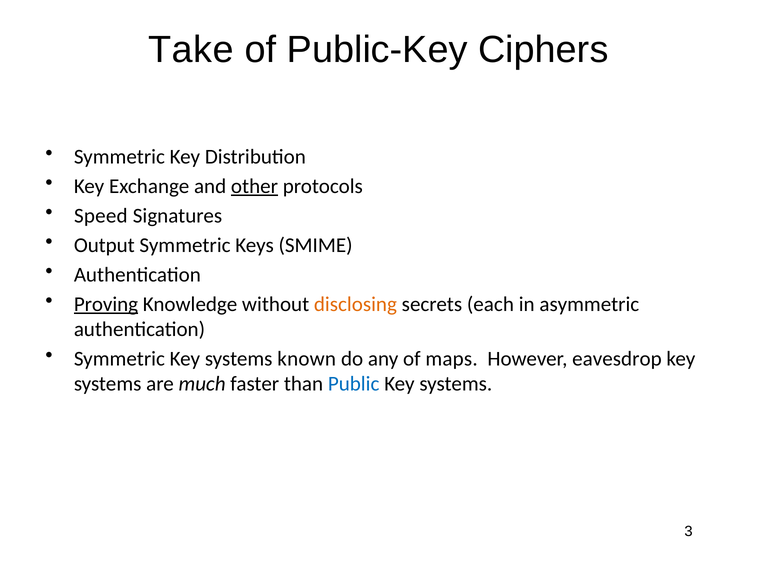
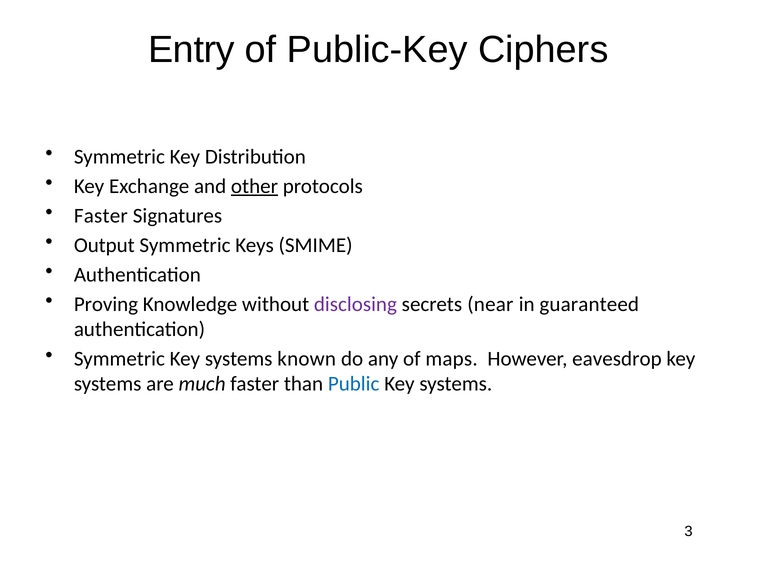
Take: Take -> Entry
Speed at (101, 216): Speed -> Faster
Proving underline: present -> none
disclosing colour: orange -> purple
each: each -> near
asymmetric: asymmetric -> guaranteed
